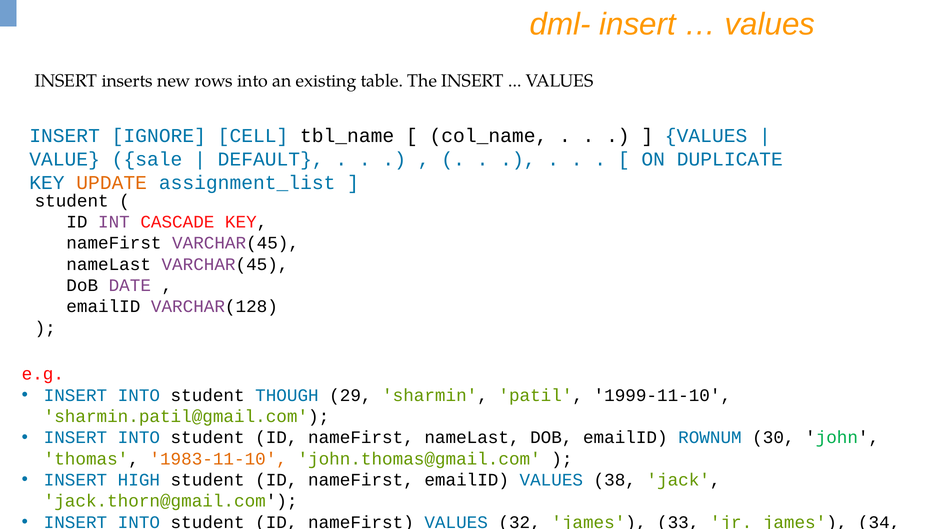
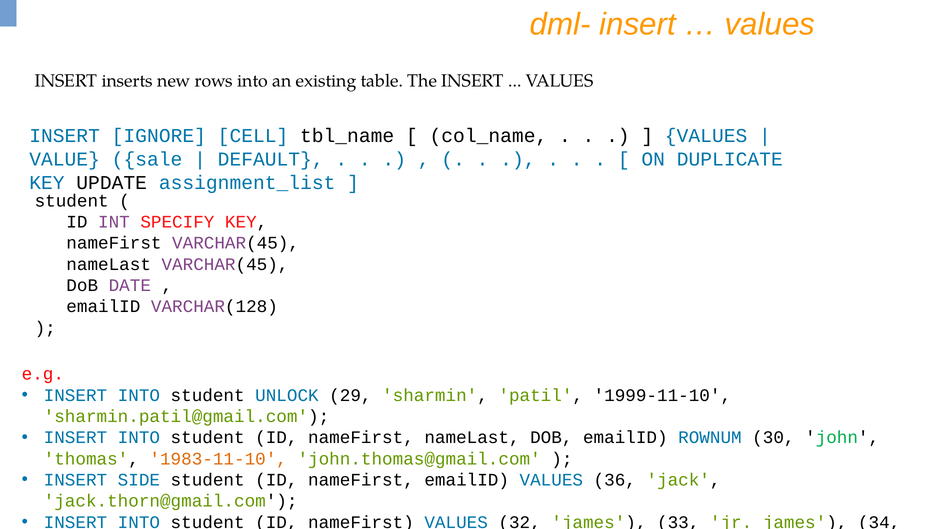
UPDATE colour: orange -> black
CASCADE: CASCADE -> SPECIFY
THOUGH: THOUGH -> UNLOCK
HIGH: HIGH -> SIDE
38: 38 -> 36
